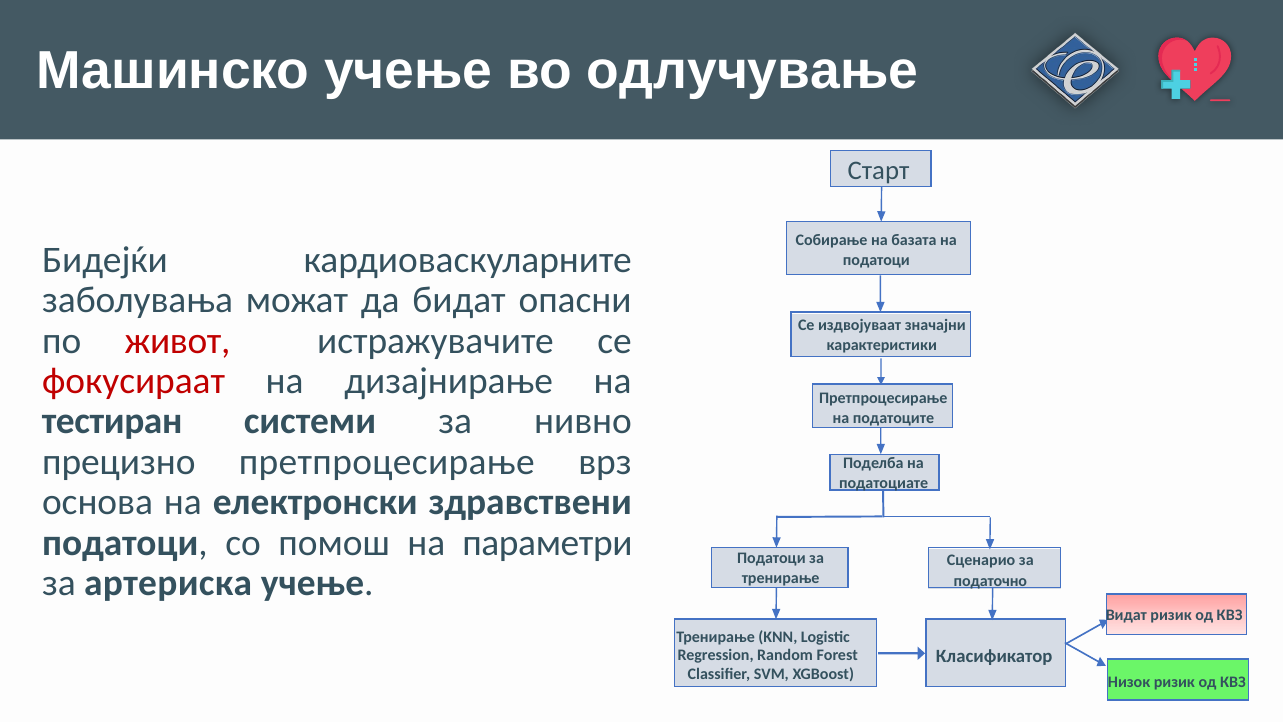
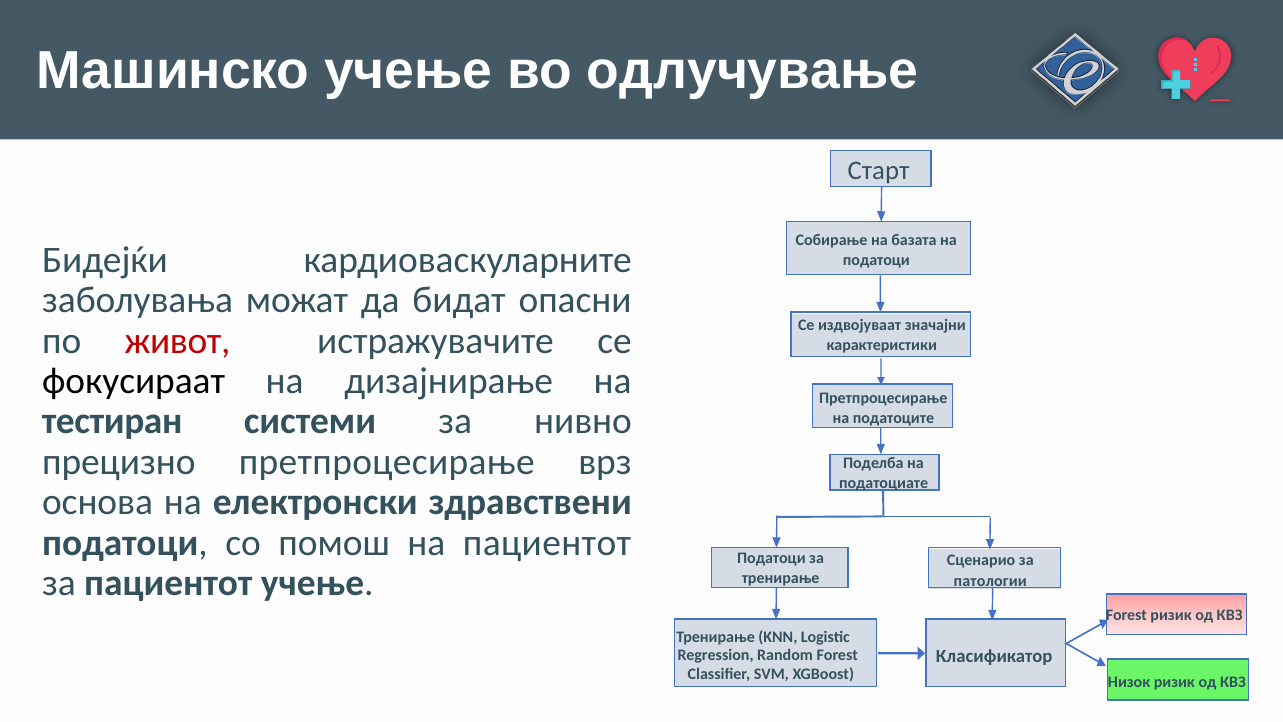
фокусираат colour: red -> black
на параметри: параметри -> пациентот
за артериска: артериска -> пациентот
податочно: податочно -> патологии
Видат at (1126, 615): Видат -> Forest
